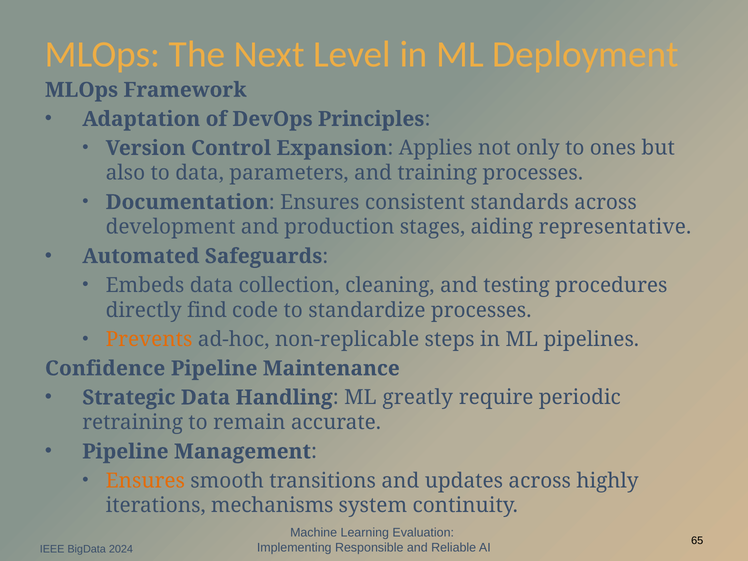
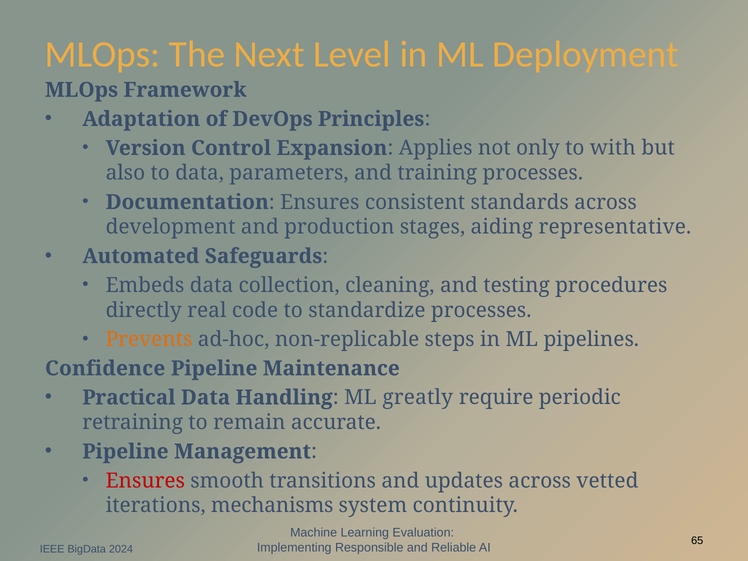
ones: ones -> with
find: find -> real
Strategic: Strategic -> Practical
Ensures at (145, 481) colour: orange -> red
highly: highly -> vetted
